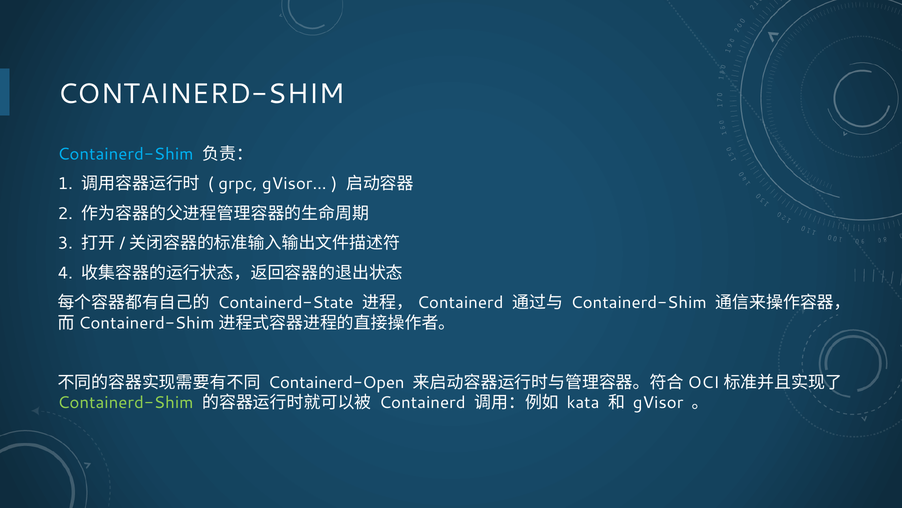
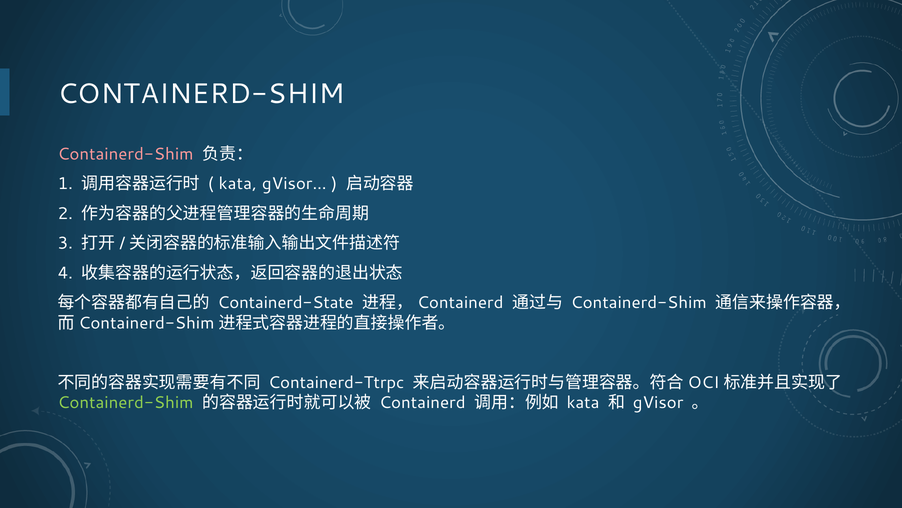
Containerd-Shim at (126, 154) colour: light blue -> pink
grpc at (238, 184): grpc -> kata
Containerd-Open: Containerd-Open -> Containerd-Ttrpc
